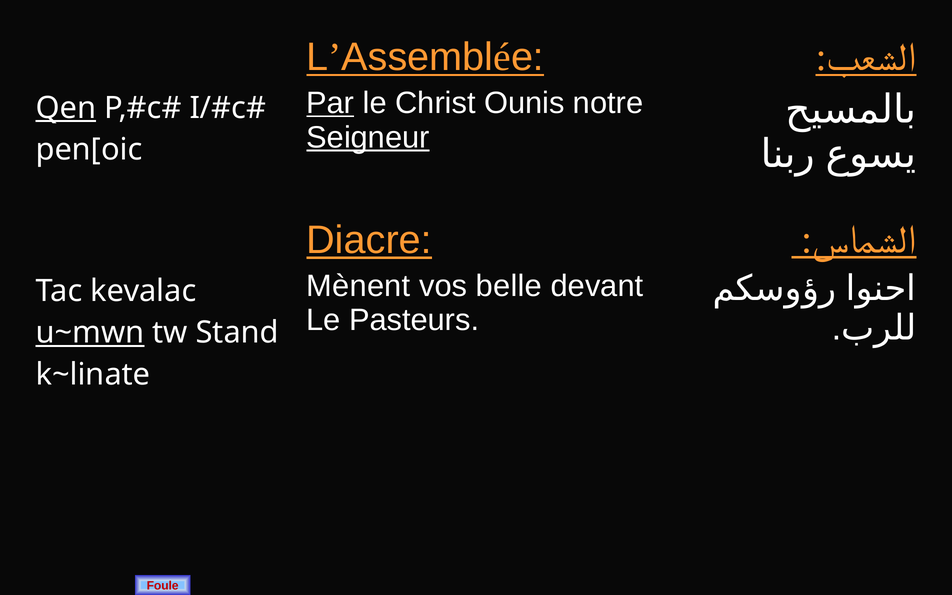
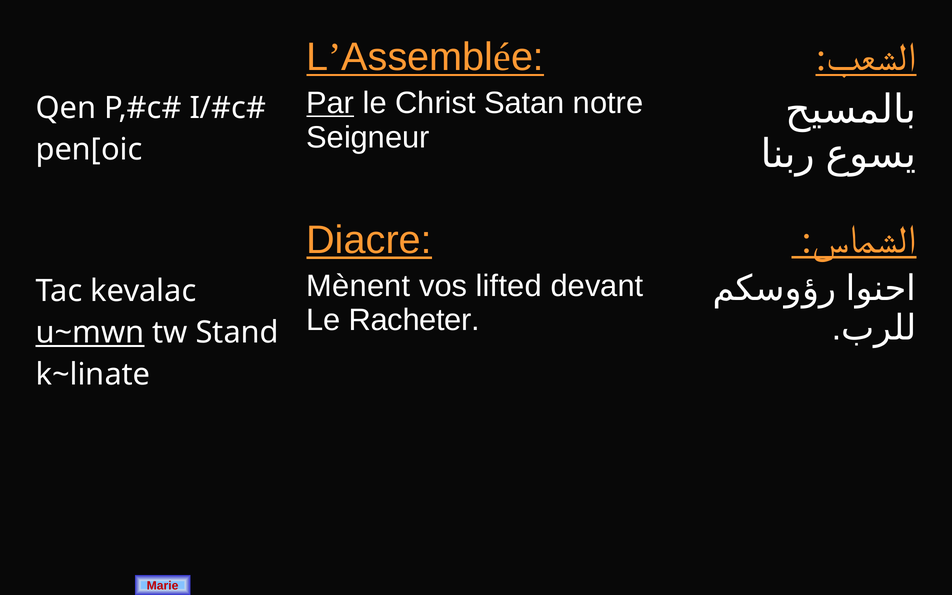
Ounis: Ounis -> Satan
Qen underline: present -> none
Seigneur underline: present -> none
belle: belle -> lifted
Pasteurs: Pasteurs -> Racheter
Foule: Foule -> Marie
